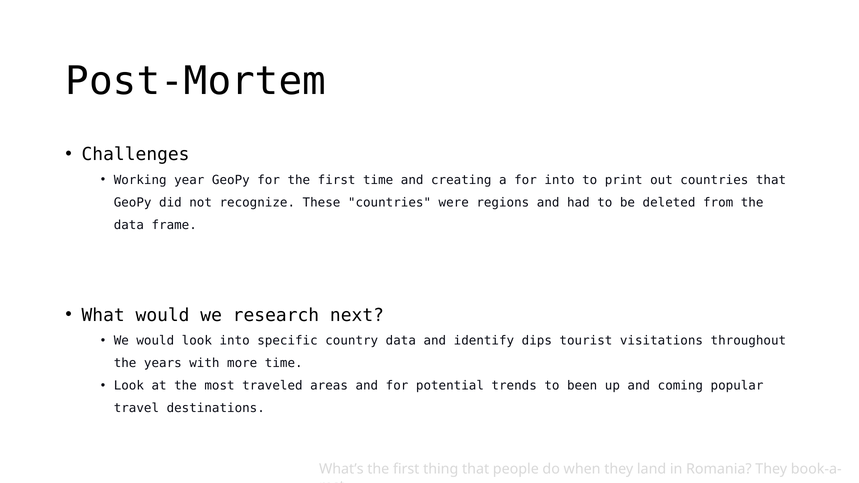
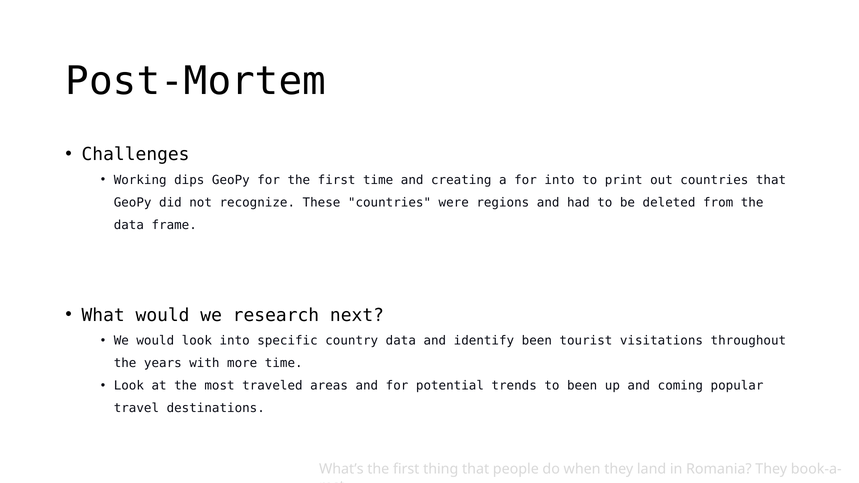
year: year -> dips
identify dips: dips -> been
